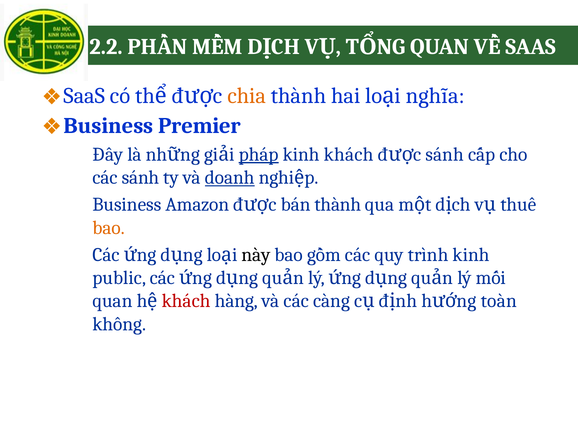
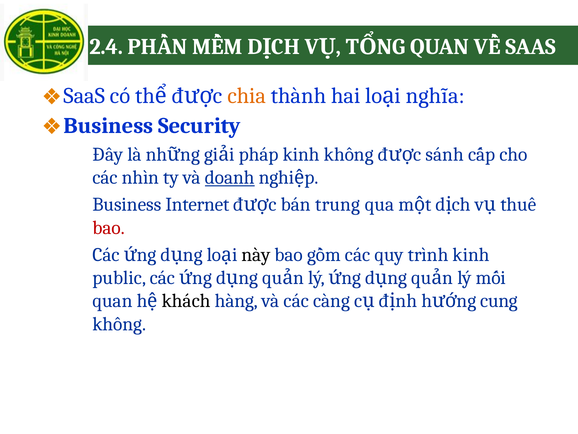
2.2: 2.2 -> 2.4
Premier: Premier -> Security
pháp underline: present -> none
kinh khách: khách -> không
các sánh: sánh -> nhìn
Amazon: Amazon -> Internet
bán thành: thành -> trung
bao at (109, 227) colour: orange -> red
khách at (186, 301) colour: red -> black
toàn: toàn -> cung
